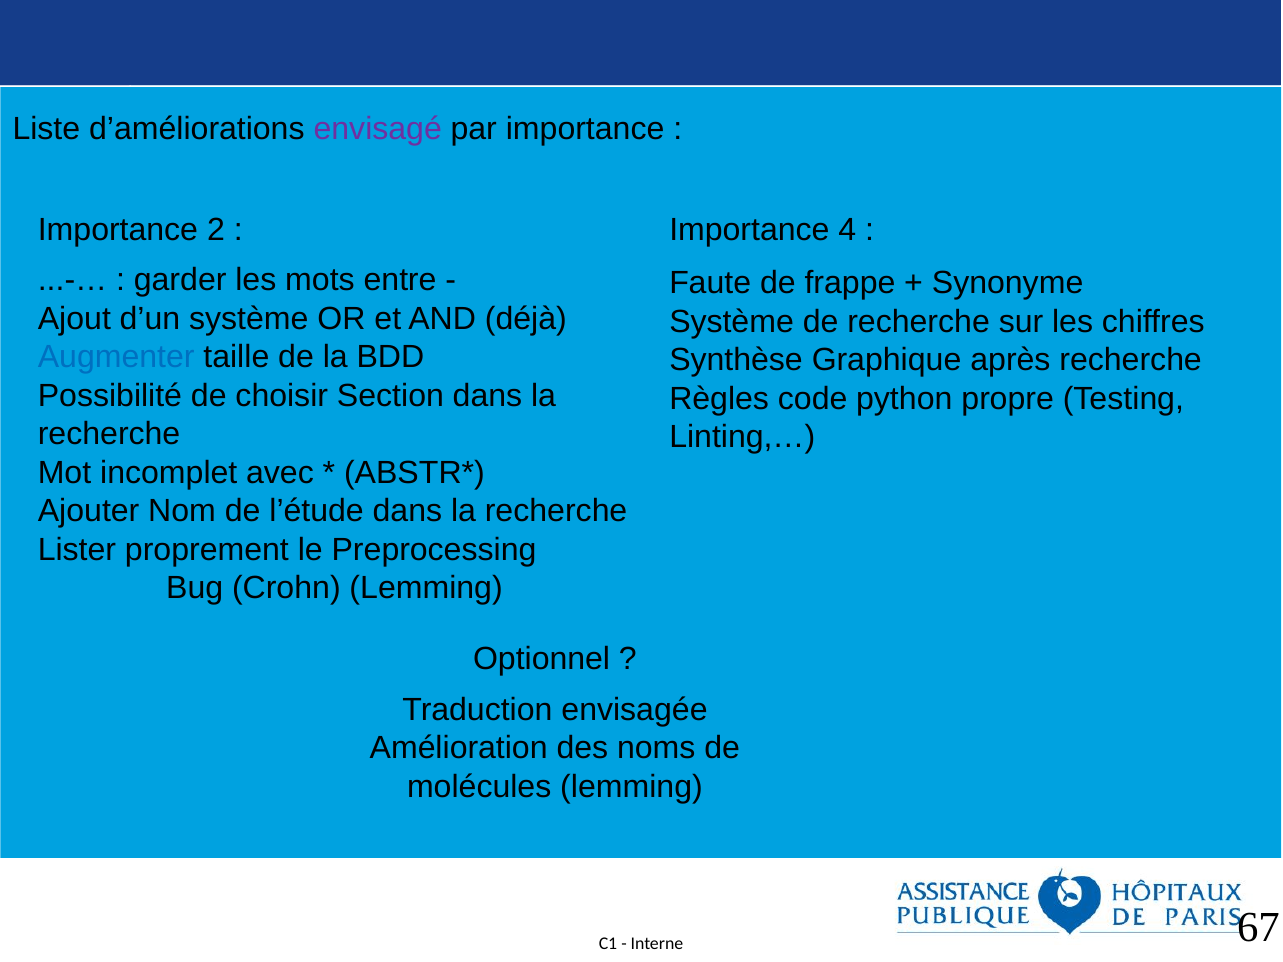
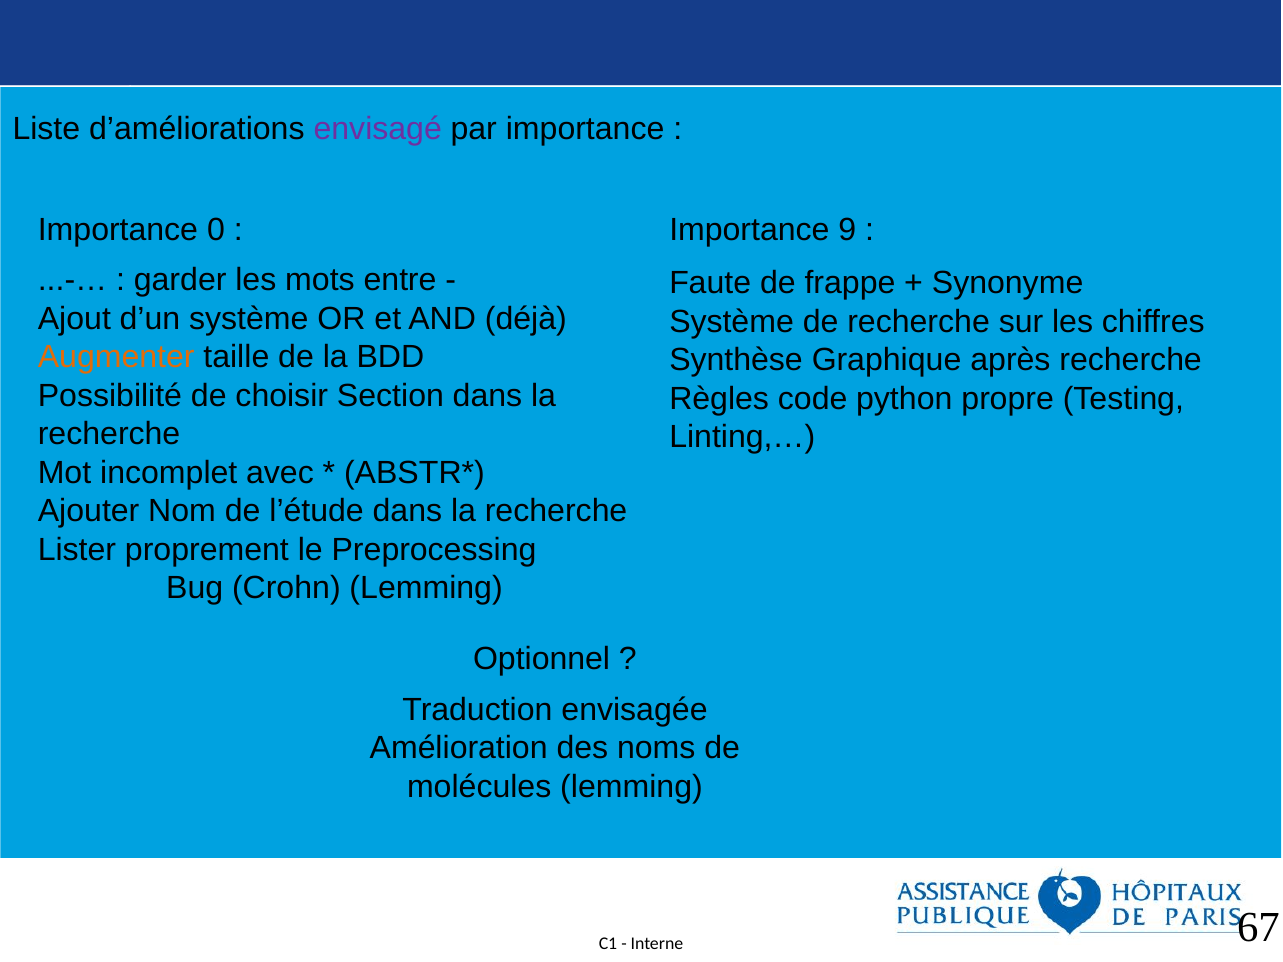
2: 2 -> 0
4: 4 -> 9
Augmenter colour: blue -> orange
